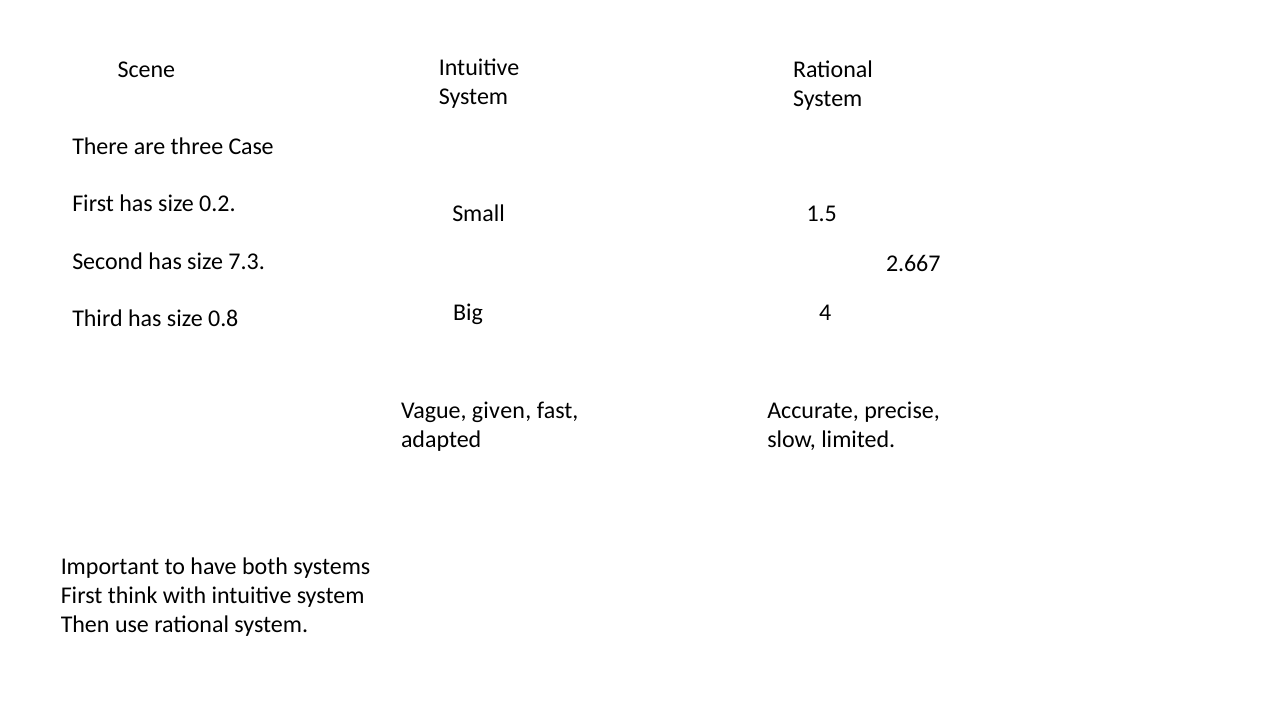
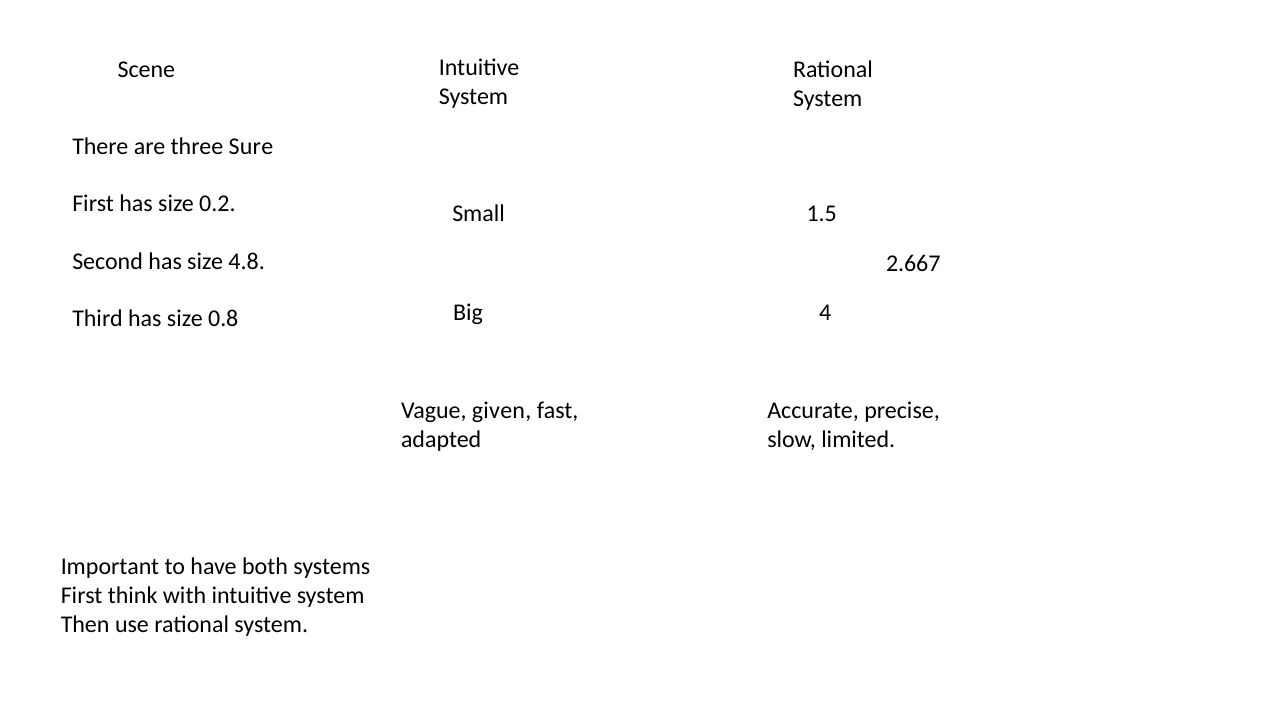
Case: Case -> Sure
7.3: 7.3 -> 4.8
